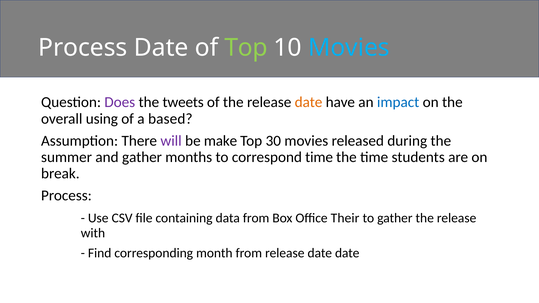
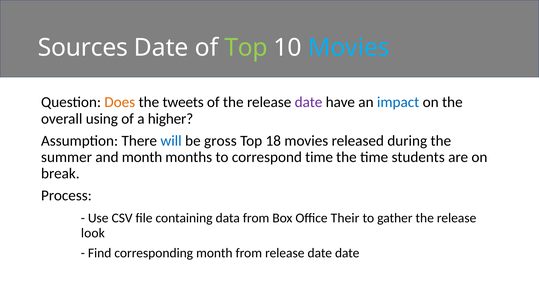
Process at (83, 48): Process -> Sources
Does colour: purple -> orange
date at (309, 102) colour: orange -> purple
based: based -> higher
will colour: purple -> blue
make: make -> gross
30: 30 -> 18
and gather: gather -> month
with: with -> look
